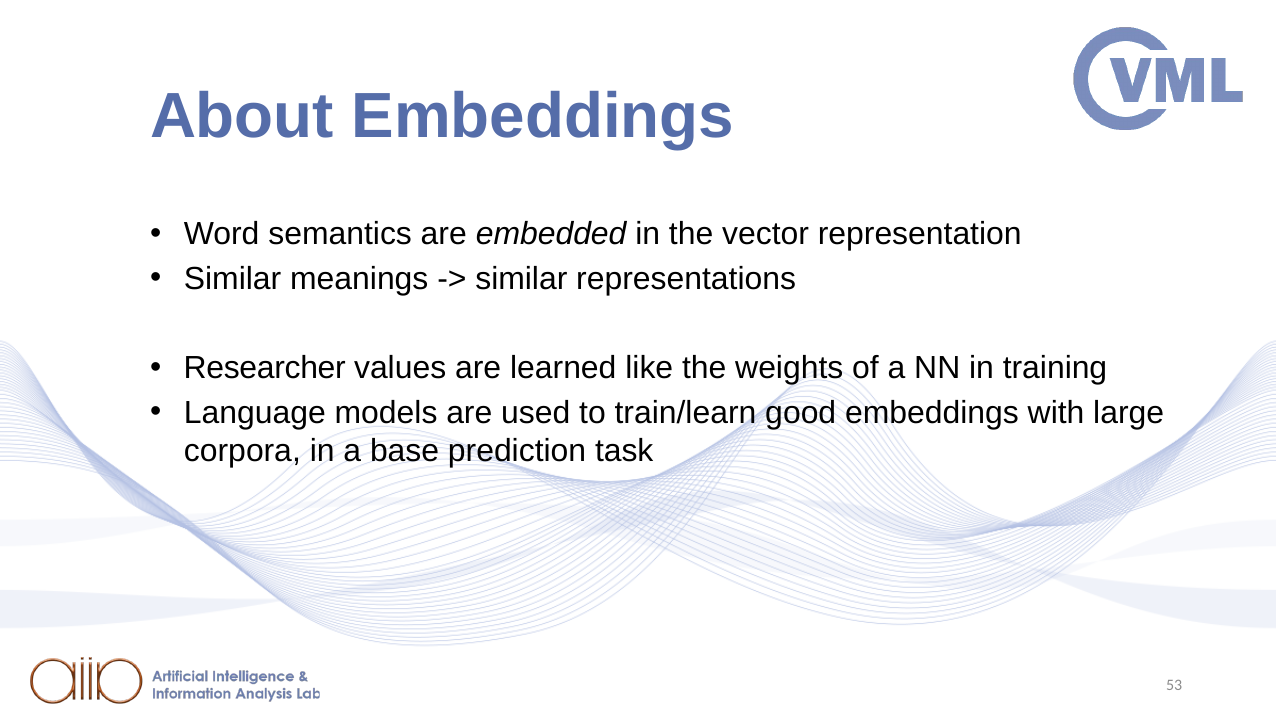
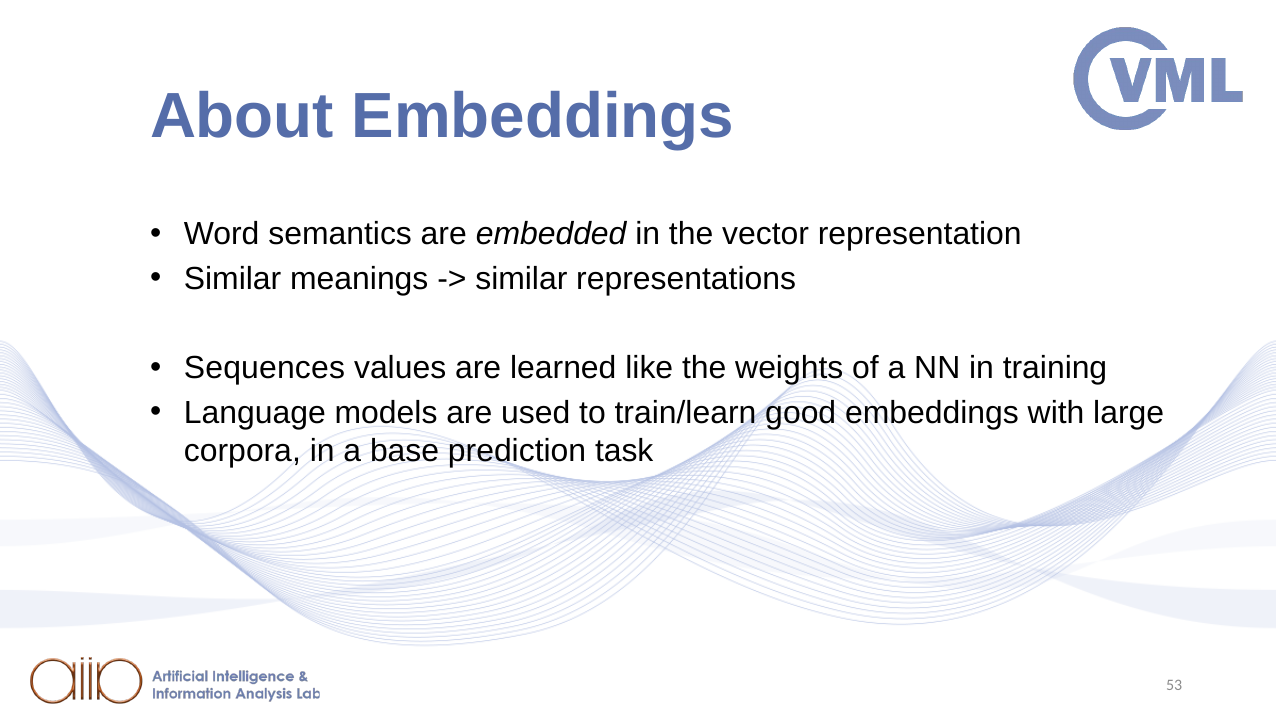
Researcher: Researcher -> Sequences
